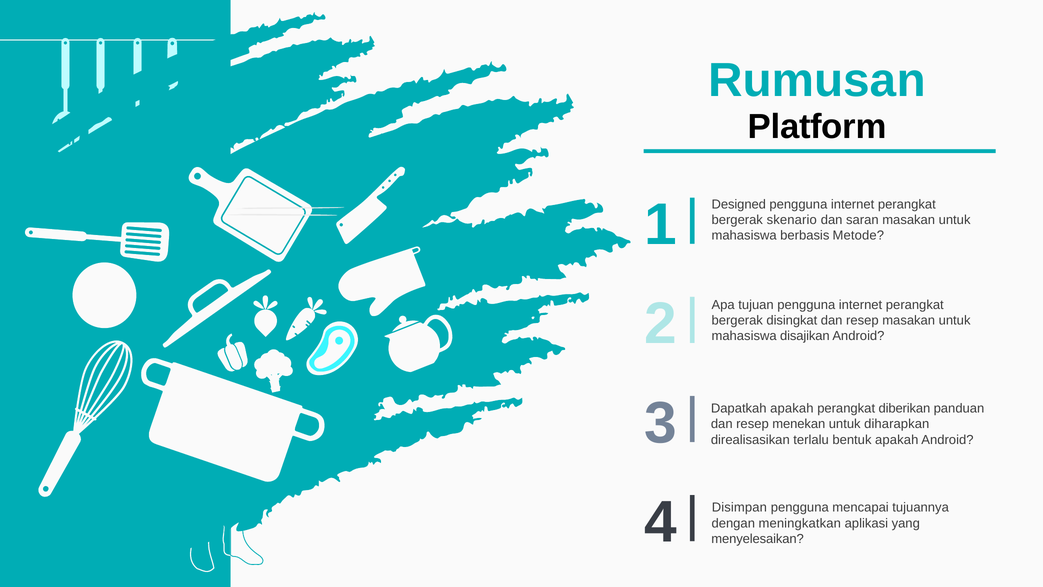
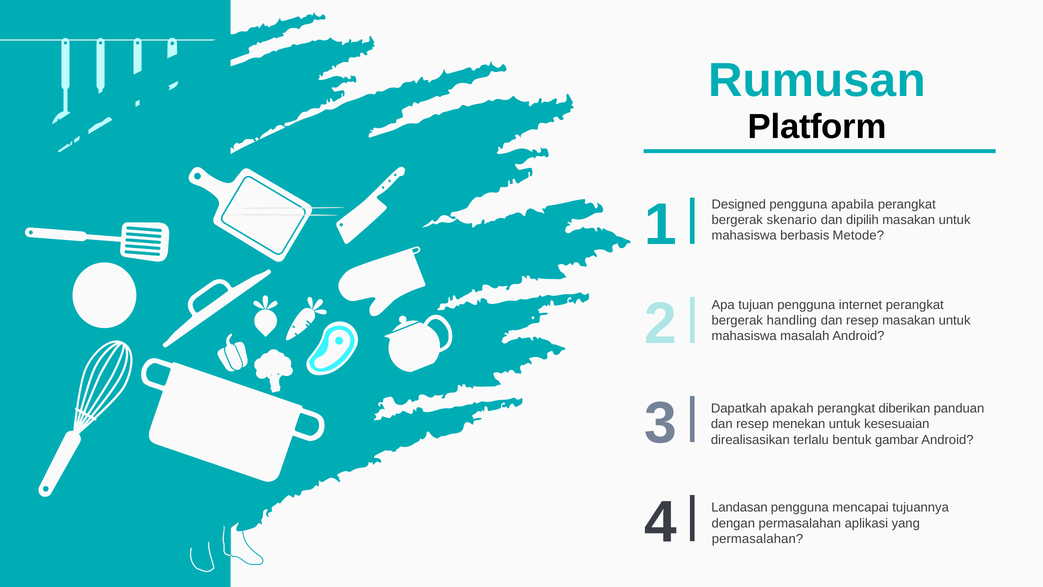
internet at (853, 204): internet -> apabila
saran: saran -> dipilih
disingkat: disingkat -> handling
disajikan: disajikan -> masalah
diharapkan: diharapkan -> kesesuaian
bentuk apakah: apakah -> gambar
Disimpan: Disimpan -> Landasan
dengan meningkatkan: meningkatkan -> permasalahan
menyelesaikan at (758, 539): menyelesaikan -> permasalahan
